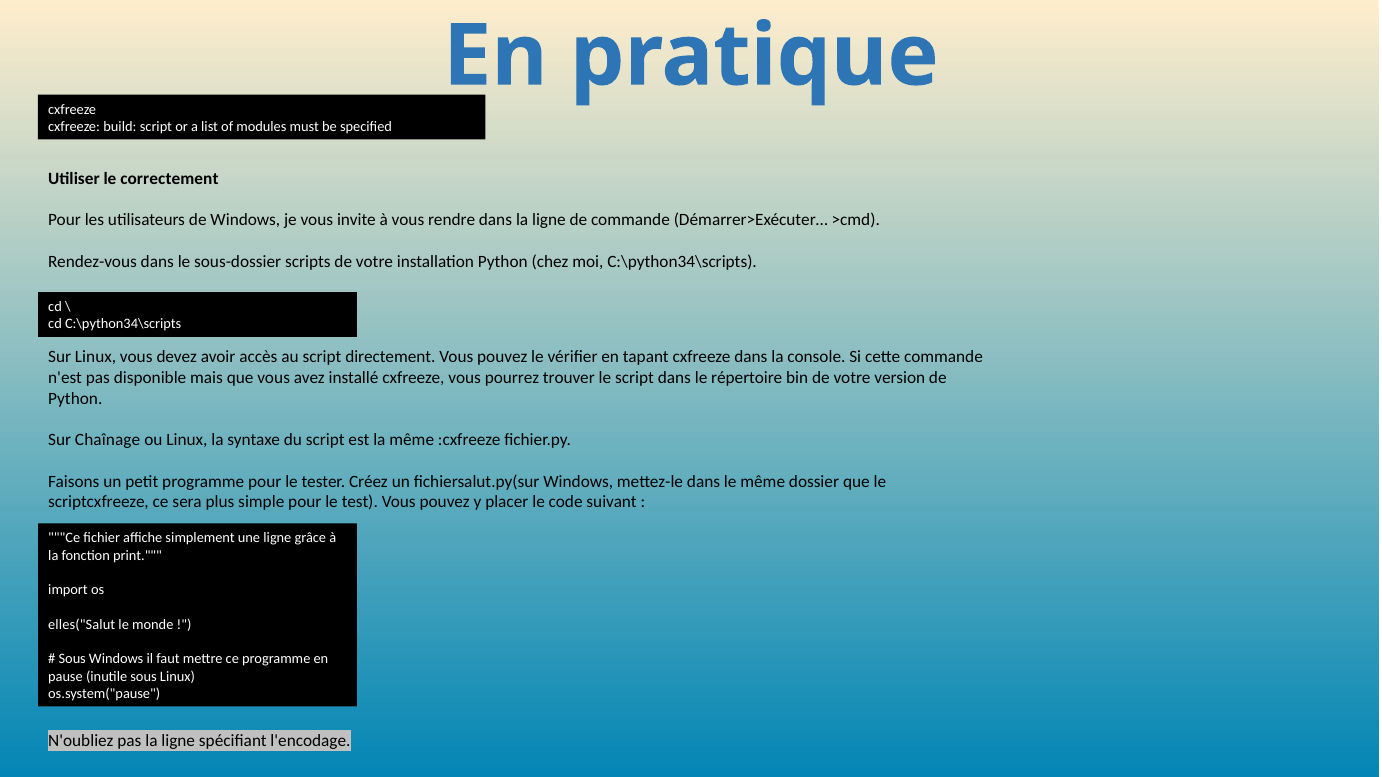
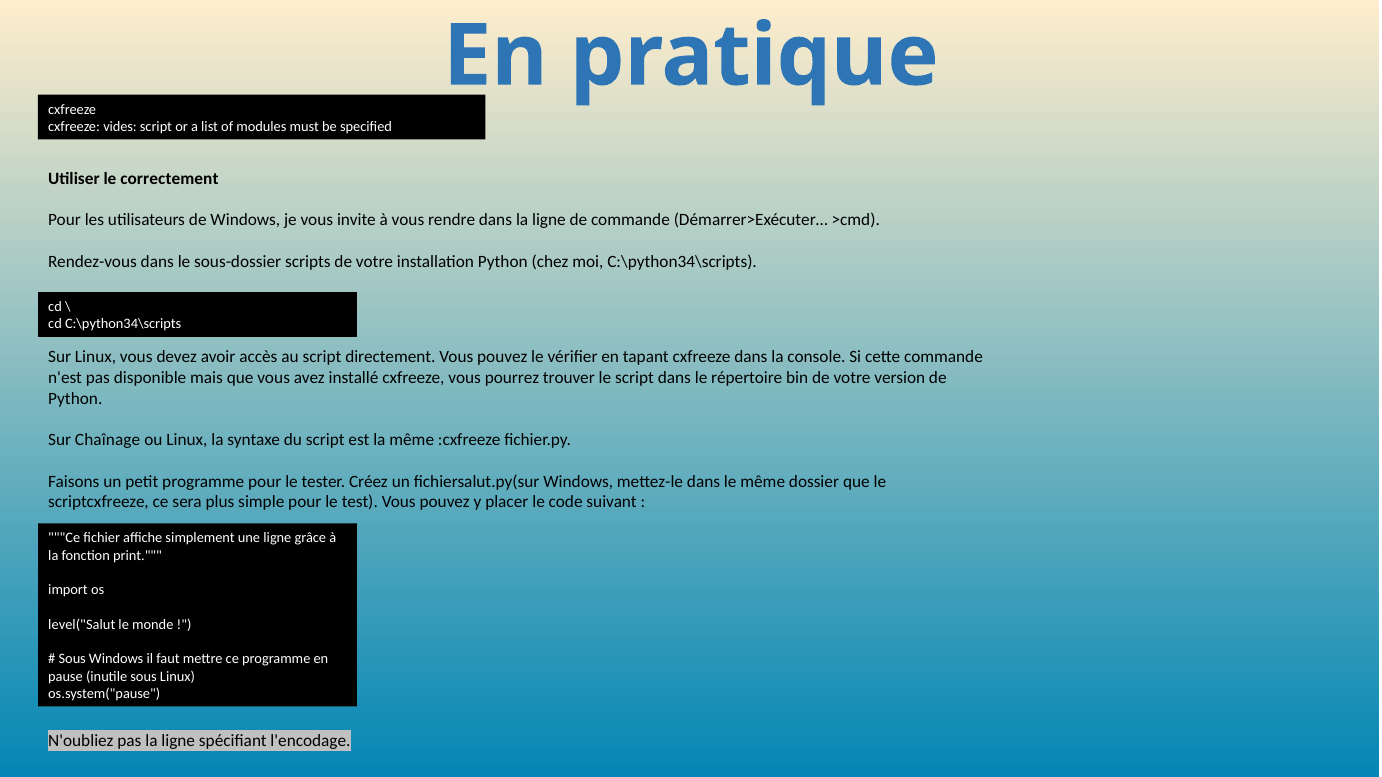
build: build -> vides
elles("Salut: elles("Salut -> level("Salut
